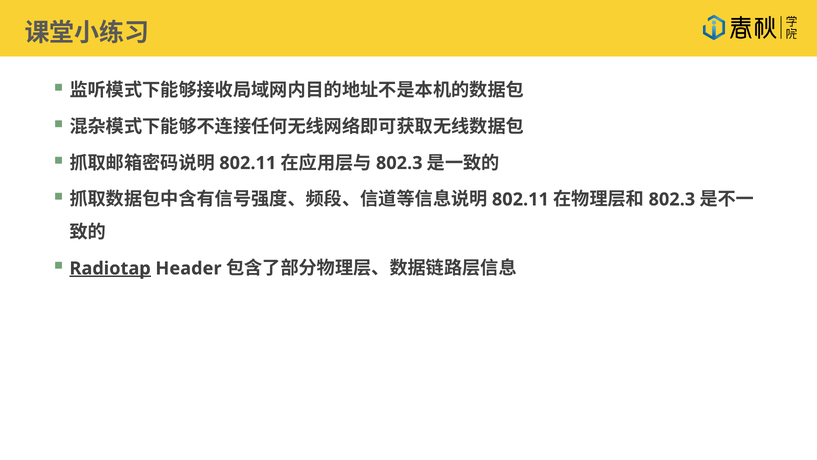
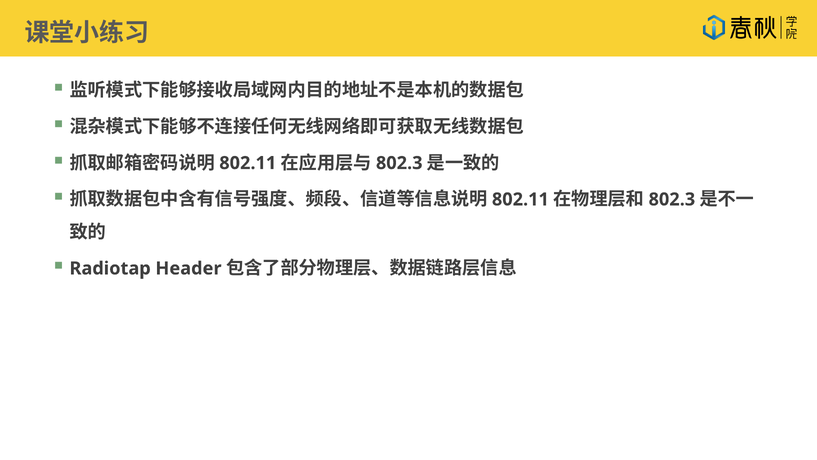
Radiotap underline: present -> none
